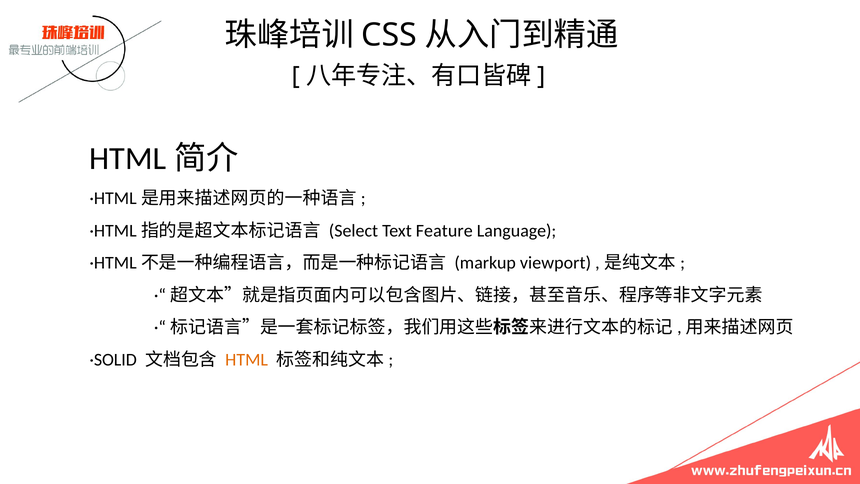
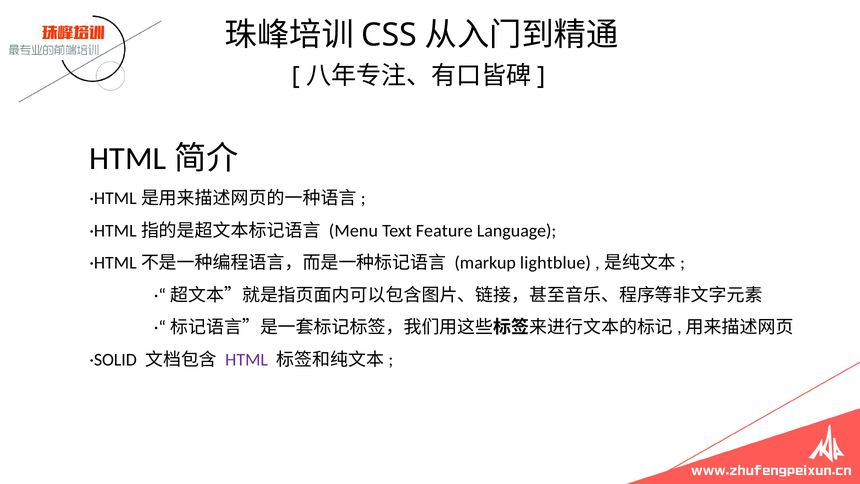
Select: Select -> Menu
viewport: viewport -> lightblue
HTML colour: orange -> purple
